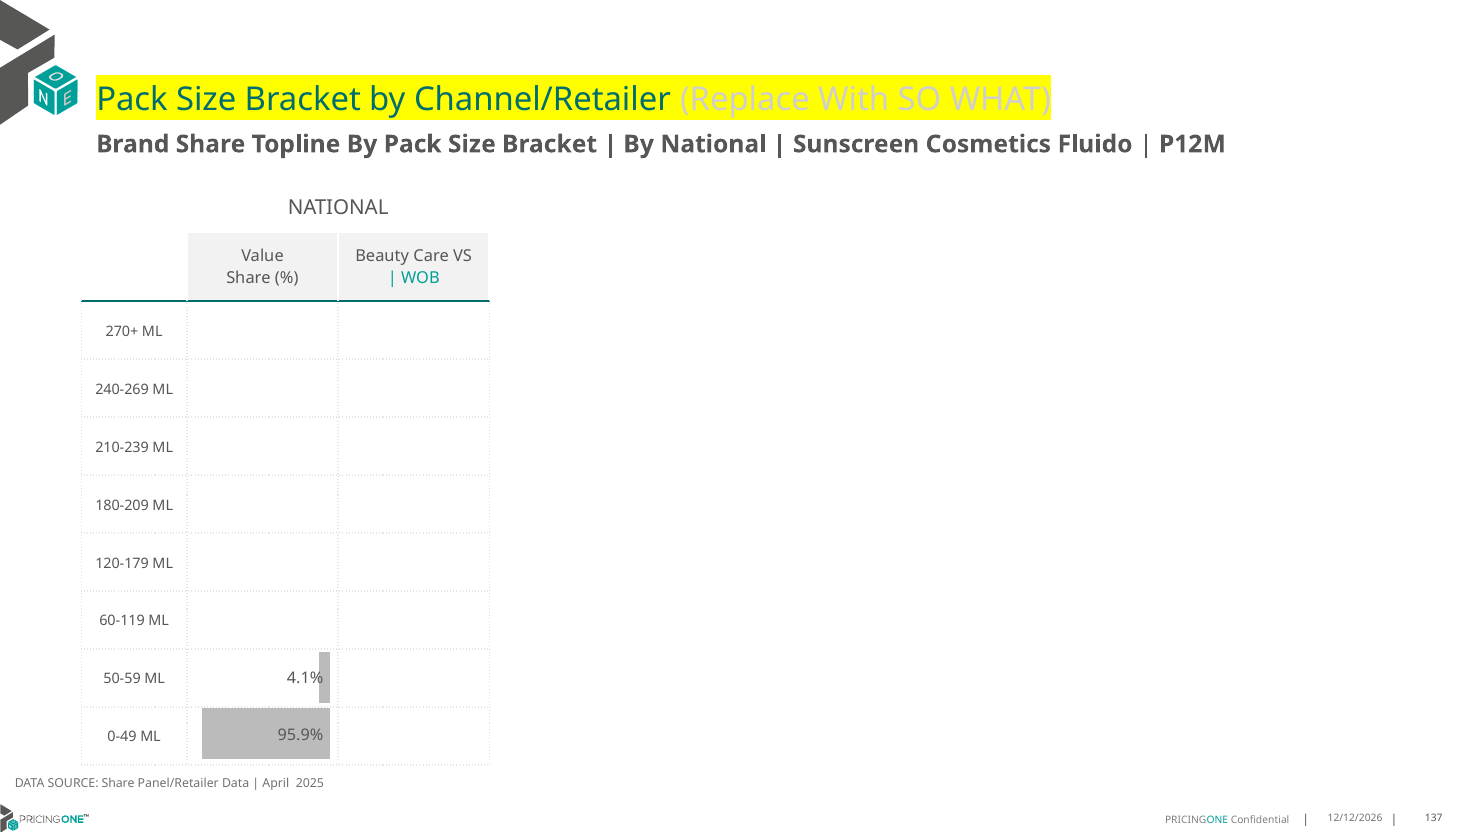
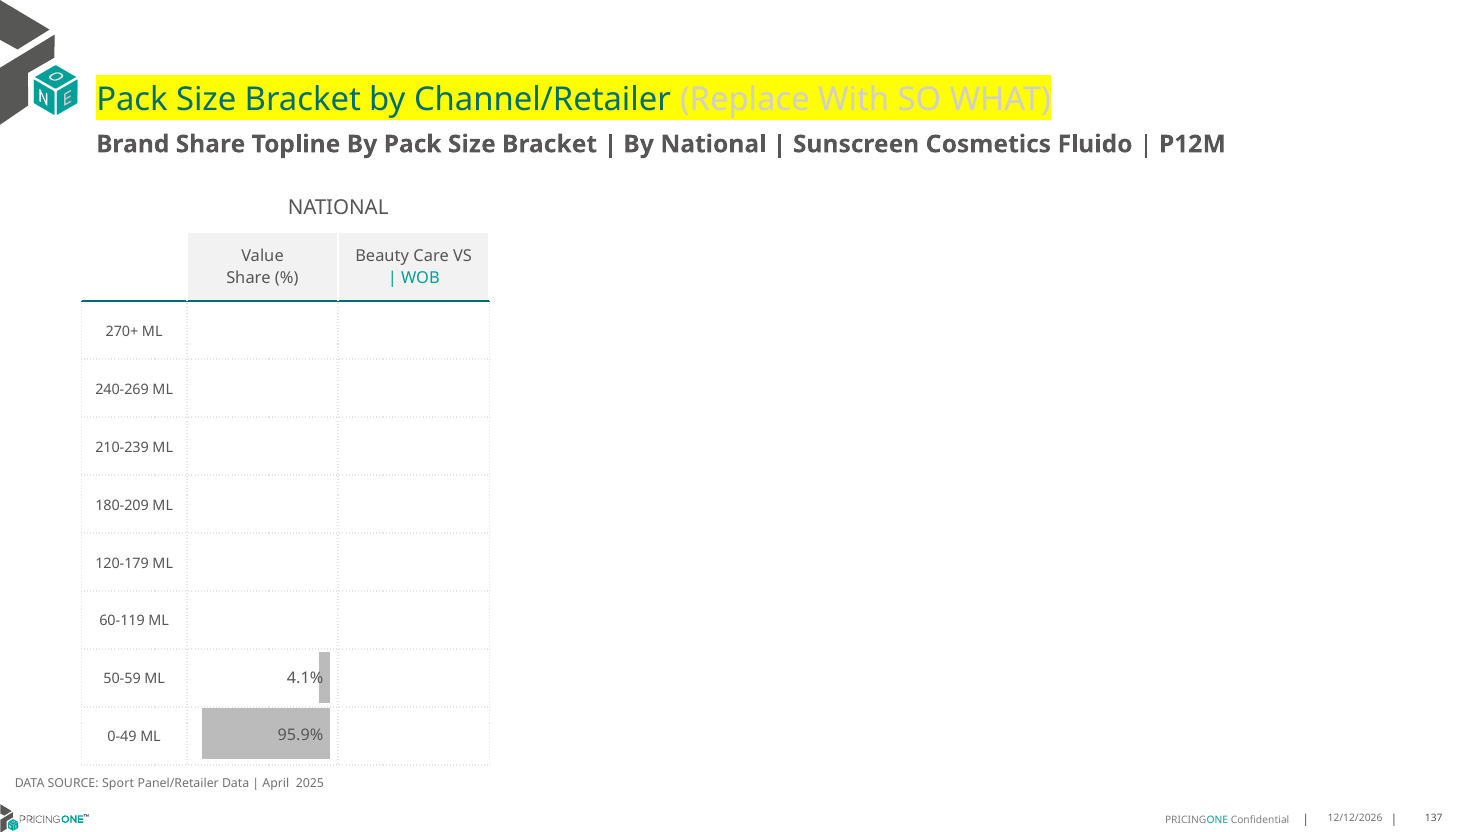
SOURCE Share: Share -> Sport
